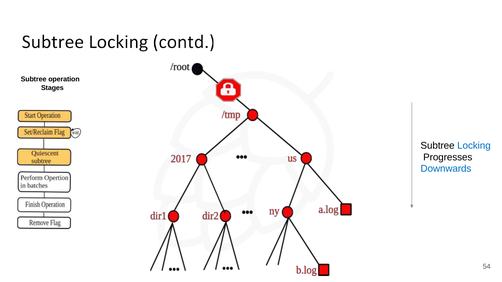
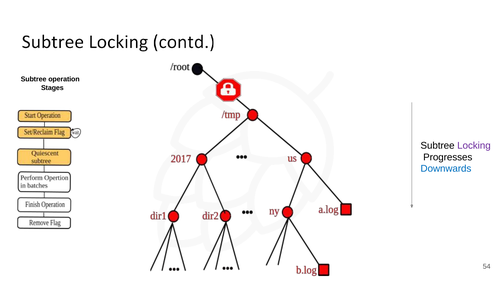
Locking colour: blue -> purple
